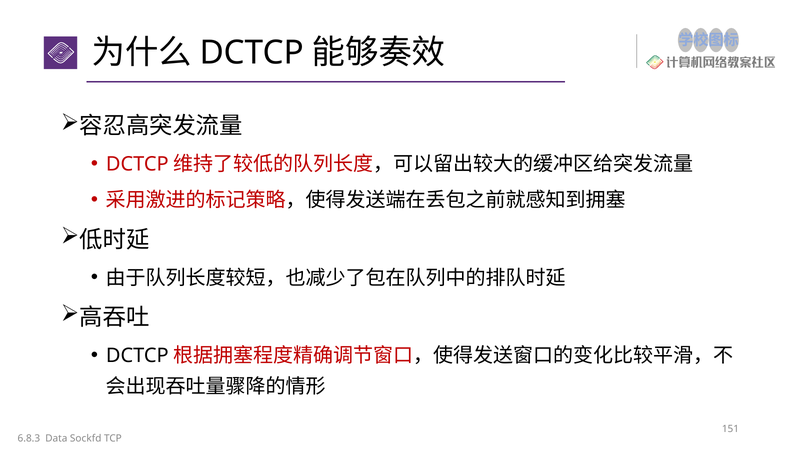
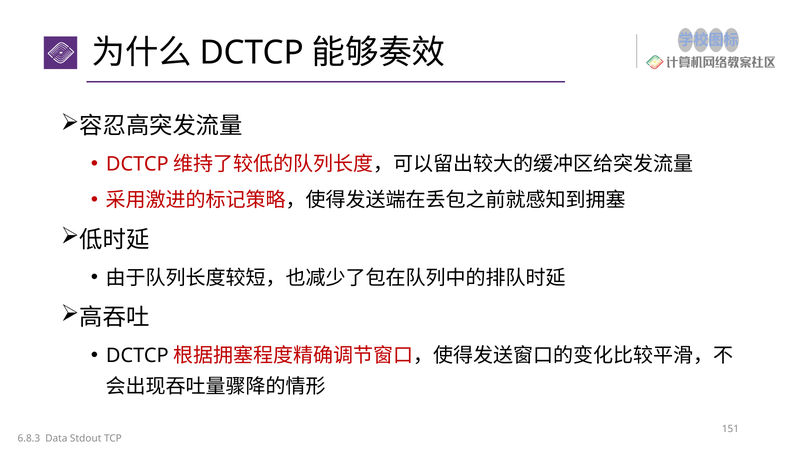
Sockfd: Sockfd -> Stdout
